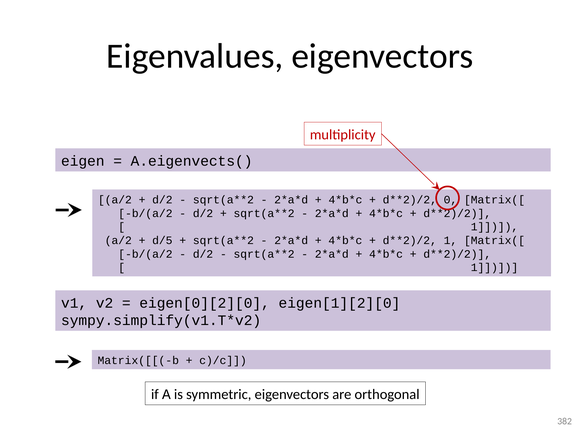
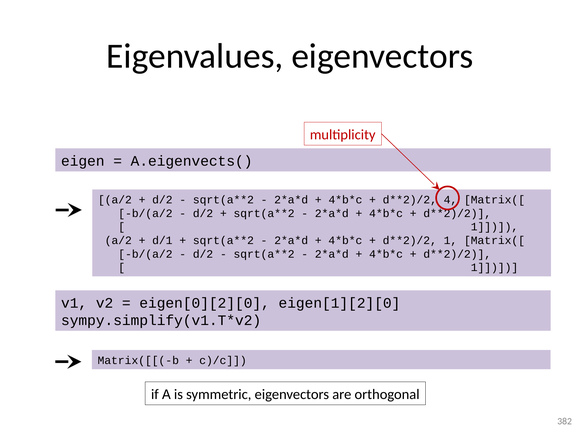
0: 0 -> 4
d/5: d/5 -> d/1
